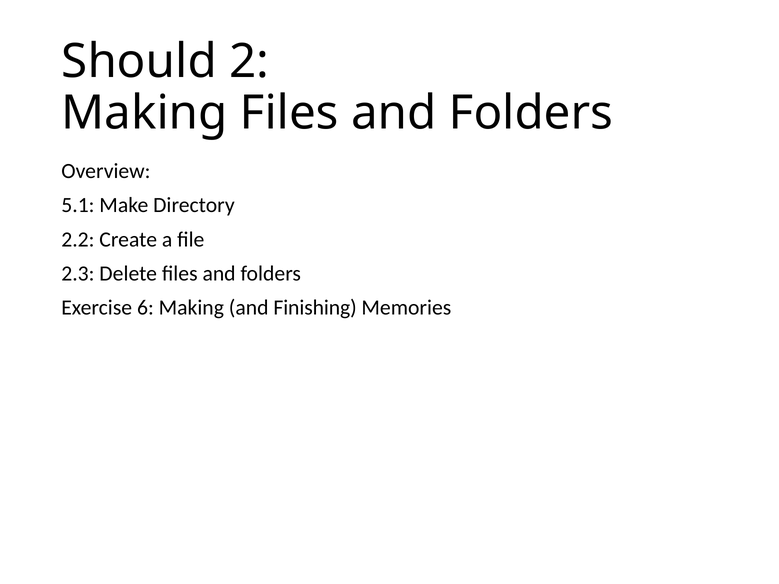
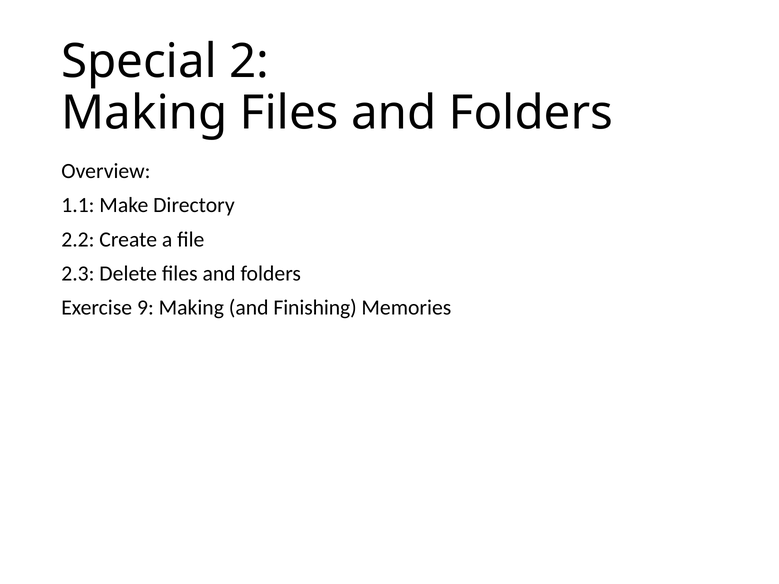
Should: Should -> Special
5.1: 5.1 -> 1.1
6: 6 -> 9
